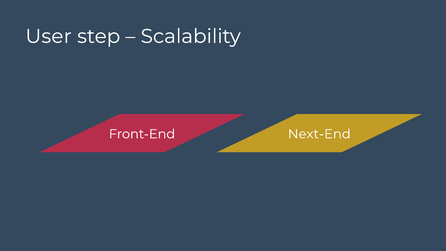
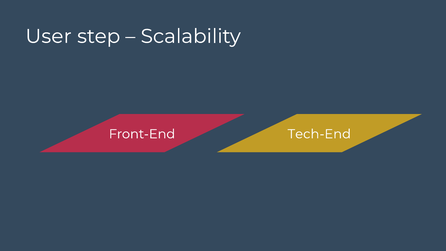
Next-End: Next-End -> Tech-End
